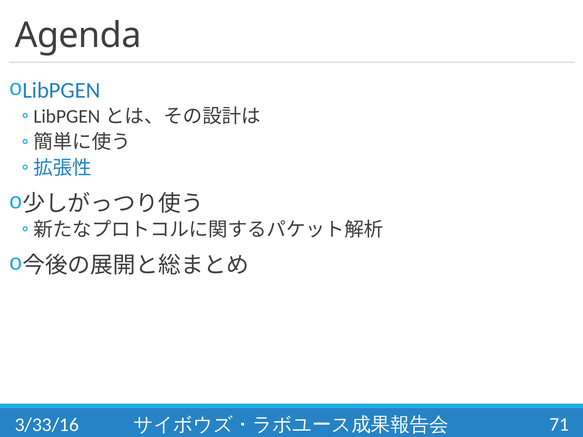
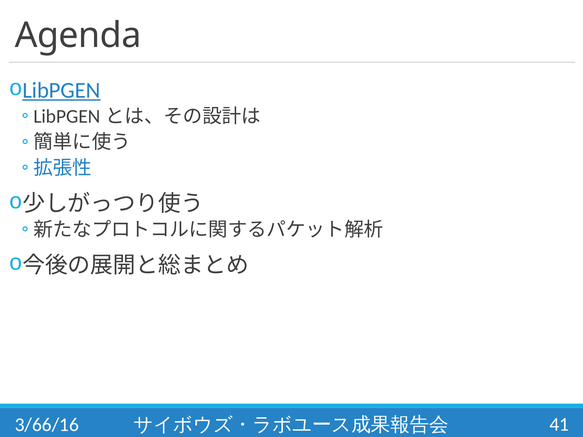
LibPGEN underline: none -> present
3/33/16: 3/33/16 -> 3/66/16
71: 71 -> 41
